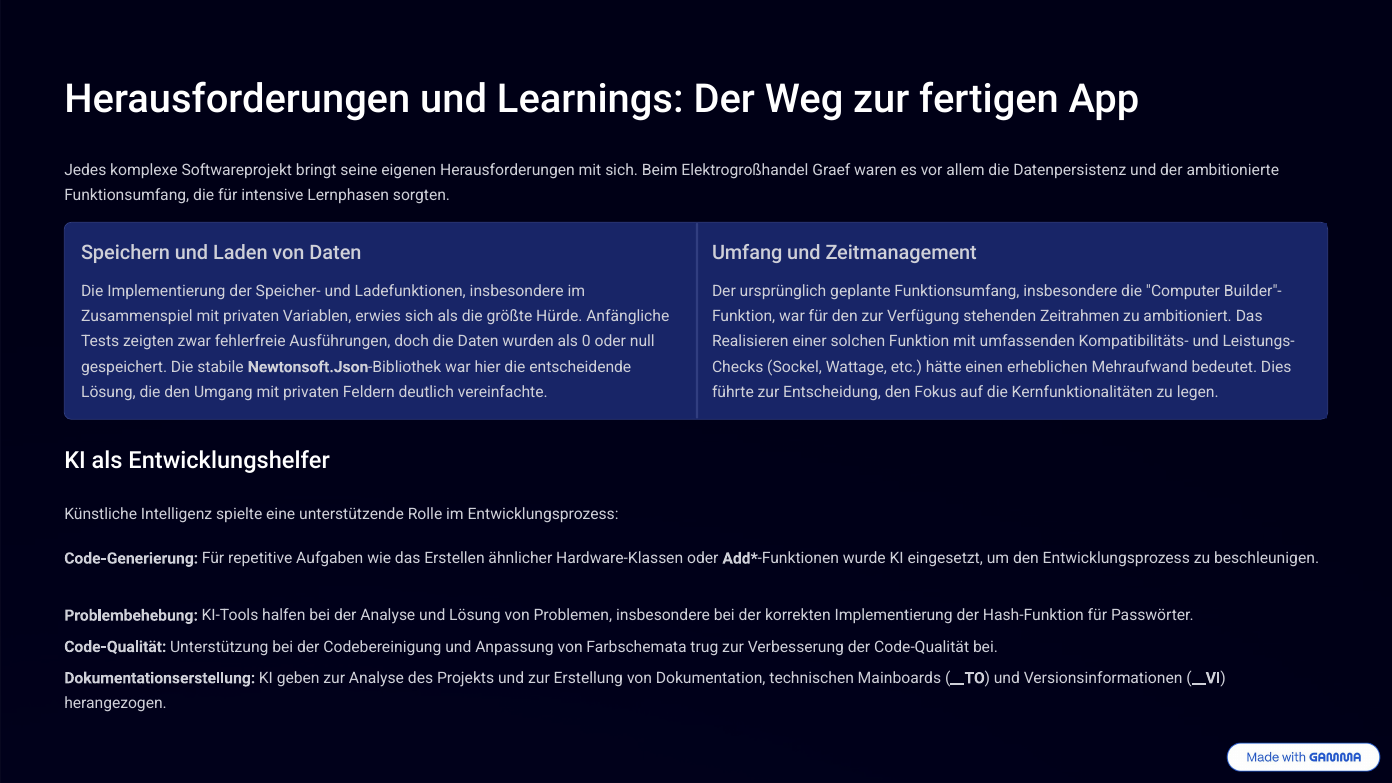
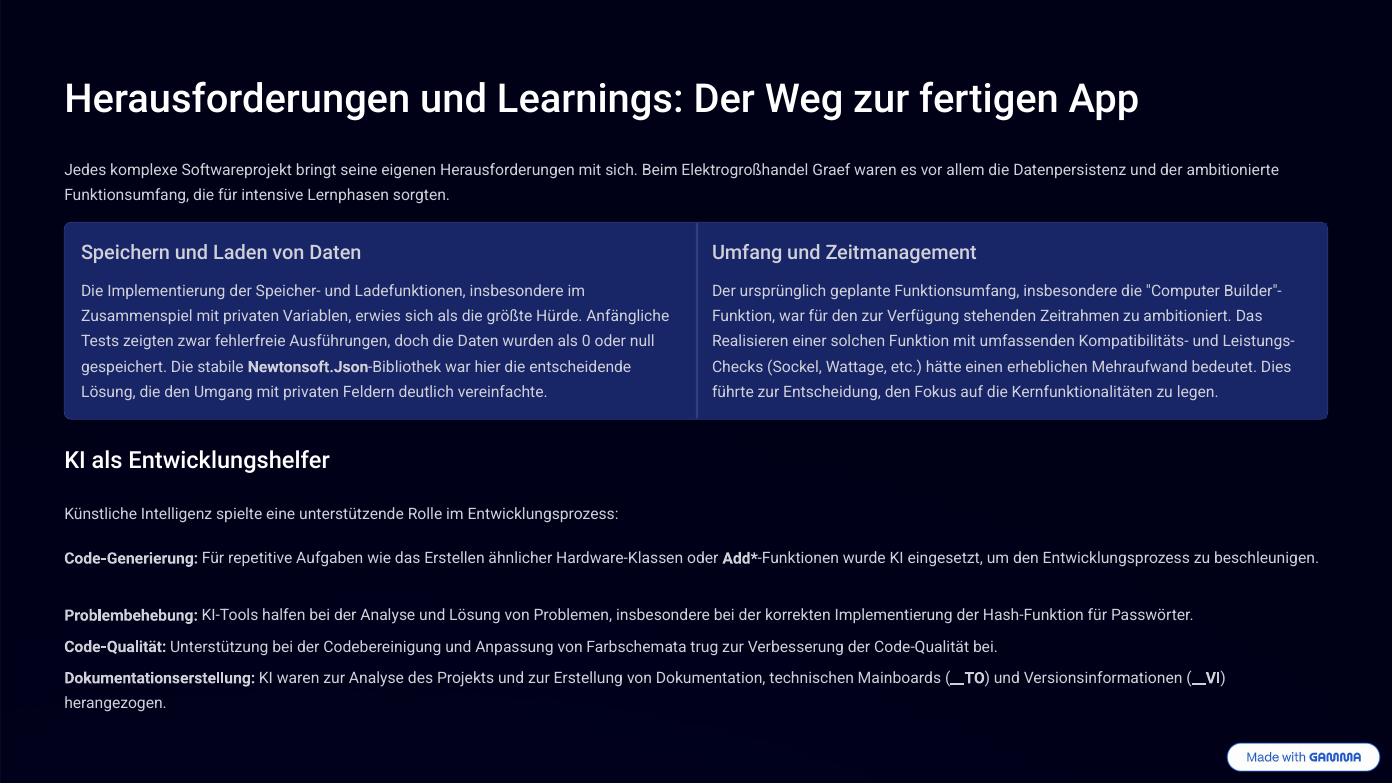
KI geben: geben -> waren
